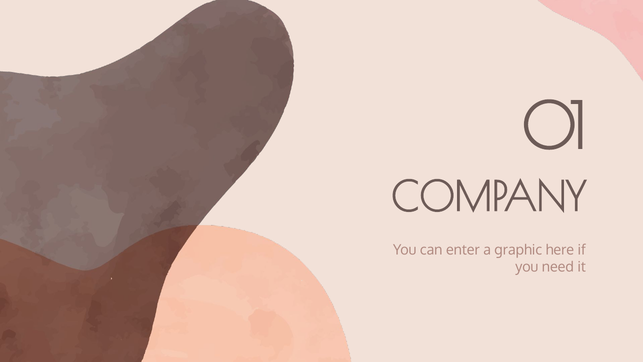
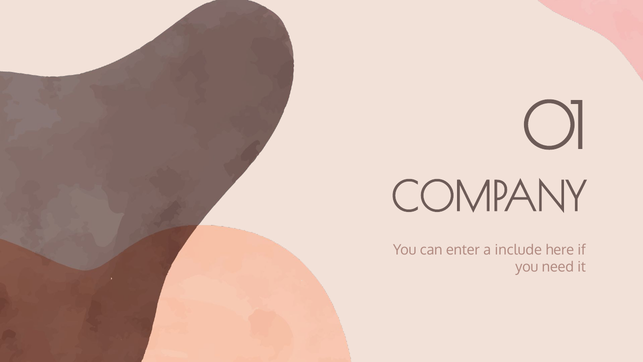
graphic: graphic -> include
